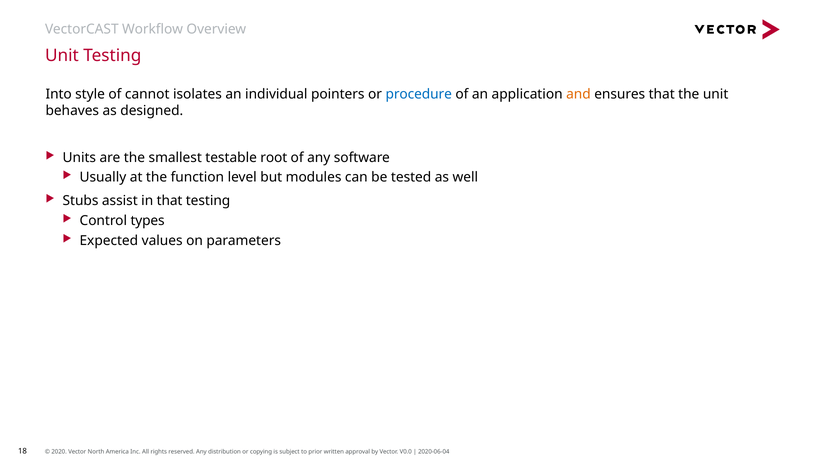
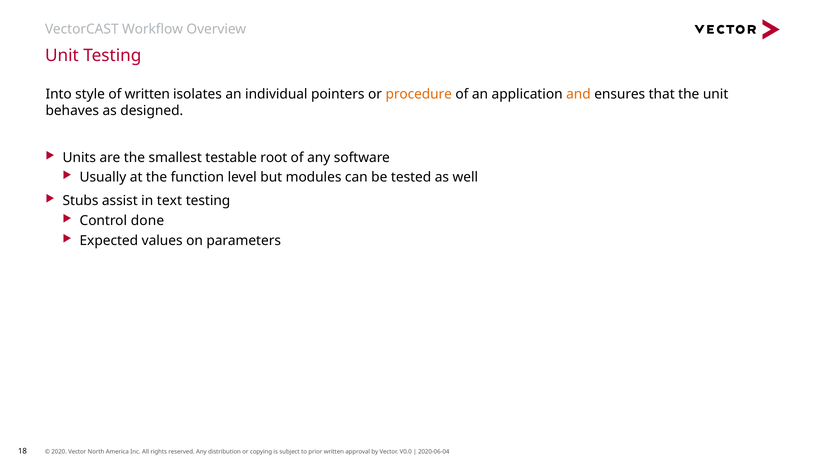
of cannot: cannot -> written
procedure colour: blue -> orange
in that: that -> text
types: types -> done
